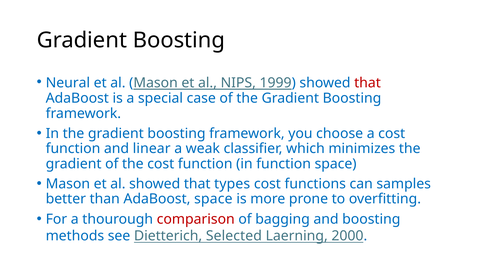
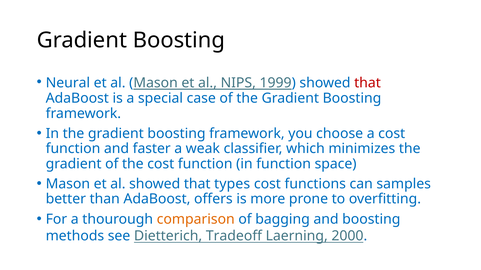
linear: linear -> faster
AdaBoost space: space -> offers
comparison colour: red -> orange
Selected: Selected -> Tradeoff
